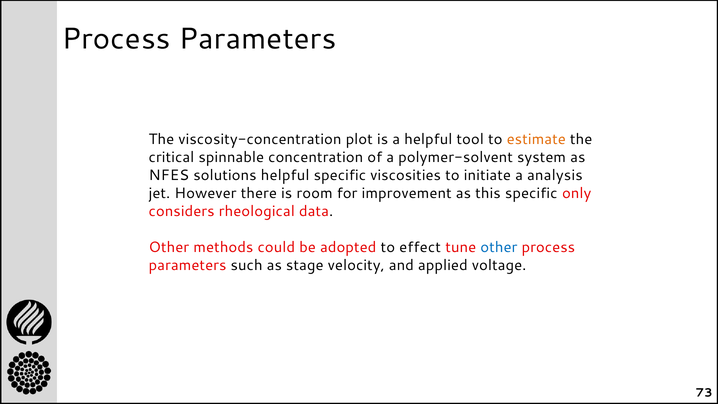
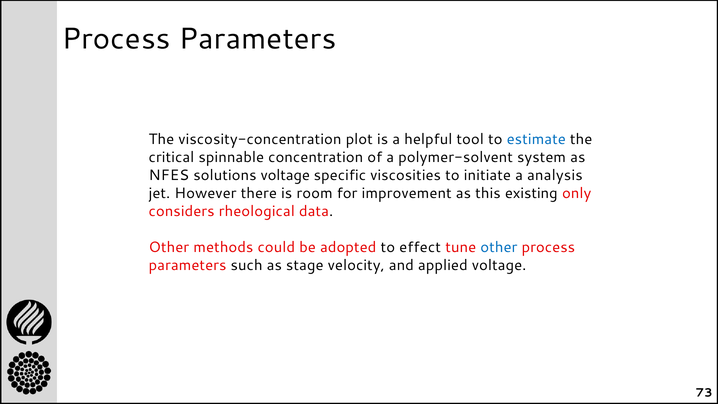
estimate colour: orange -> blue
solutions helpful: helpful -> voltage
this specific: specific -> existing
